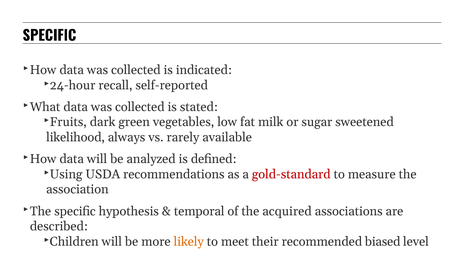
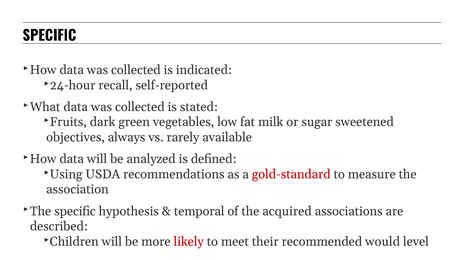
likelihood: likelihood -> objectives
likely colour: orange -> red
biased: biased -> would
